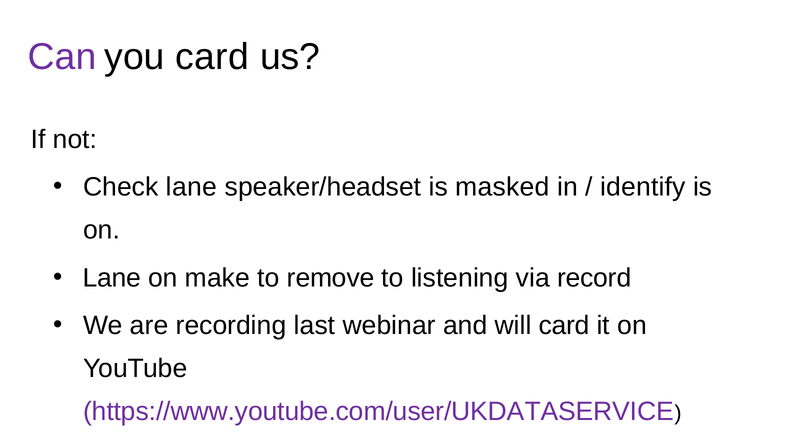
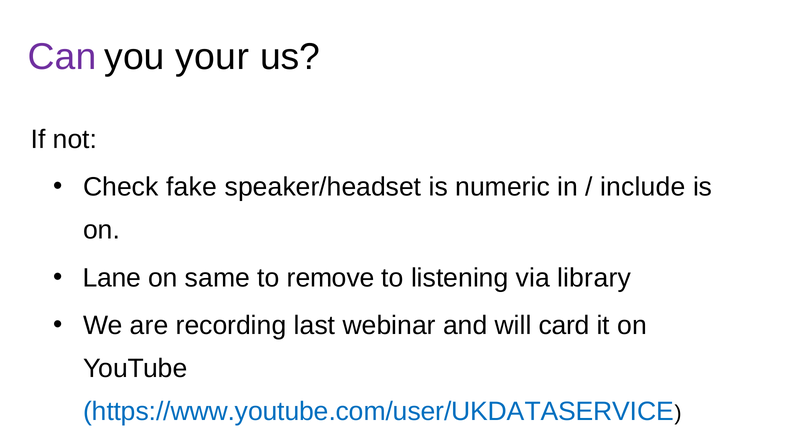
you card: card -> your
Check lane: lane -> fake
masked: masked -> numeric
identify: identify -> include
make: make -> same
record: record -> library
https://www.youtube.com/user/UKDATASERVICE colour: purple -> blue
